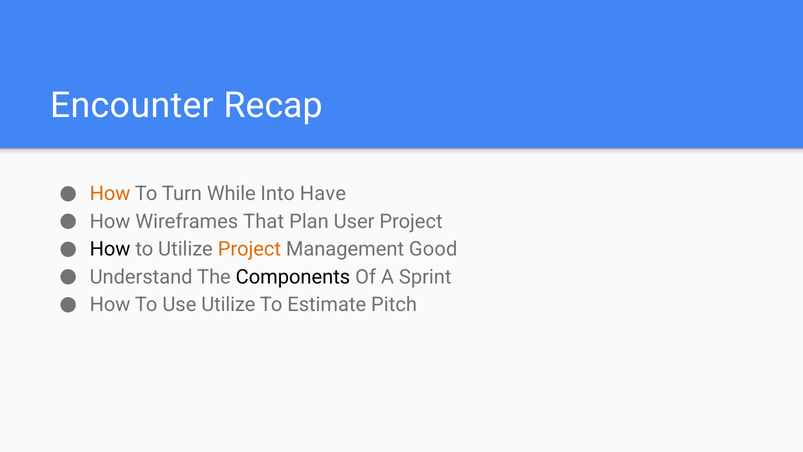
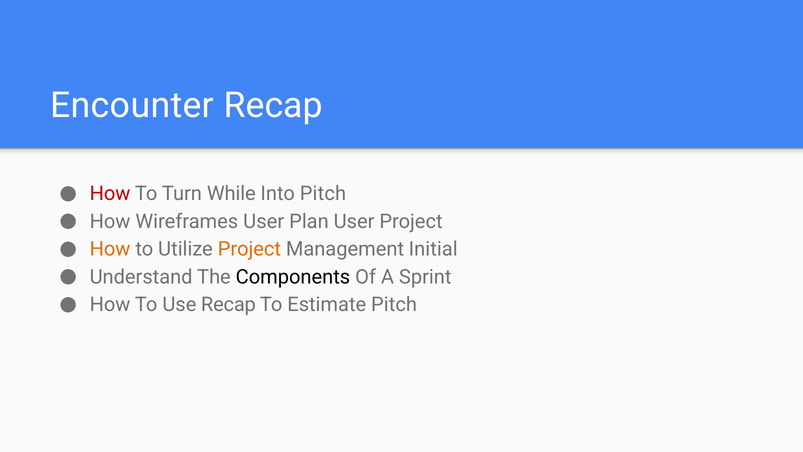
How at (110, 194) colour: orange -> red
Into Have: Have -> Pitch
Wireframes That: That -> User
How at (110, 249) colour: black -> orange
Good: Good -> Initial
Use Utilize: Utilize -> Recap
